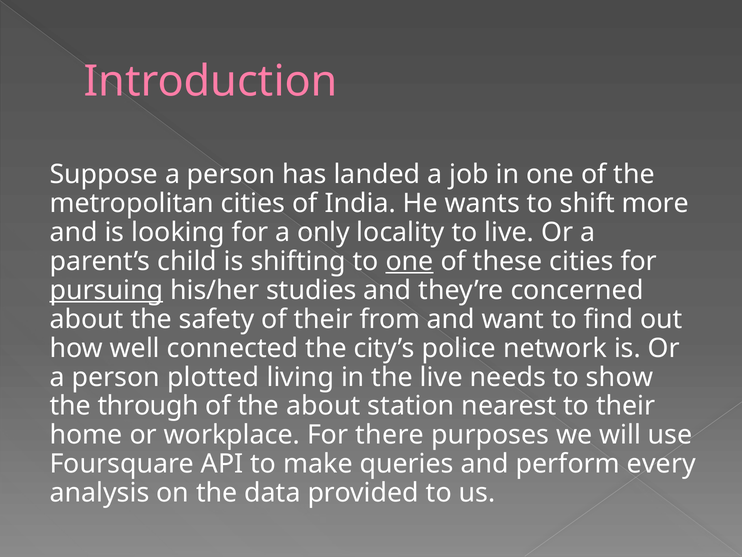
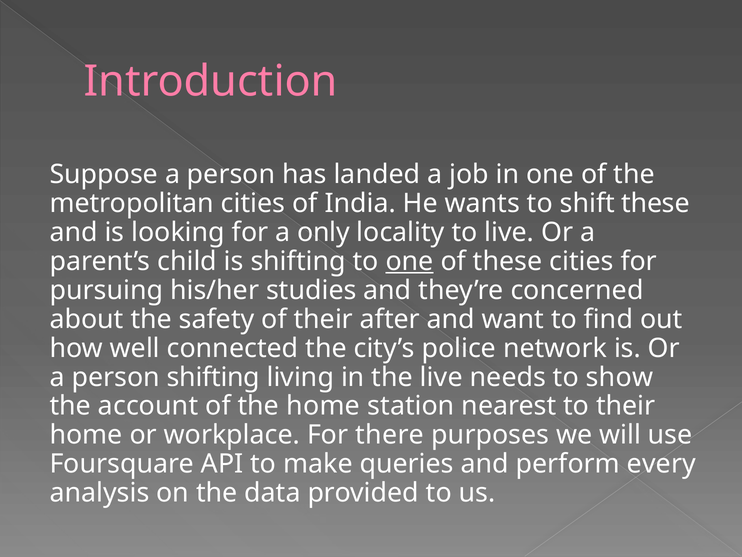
shift more: more -> these
pursuing underline: present -> none
from: from -> after
person plotted: plotted -> shifting
through: through -> account
the about: about -> home
